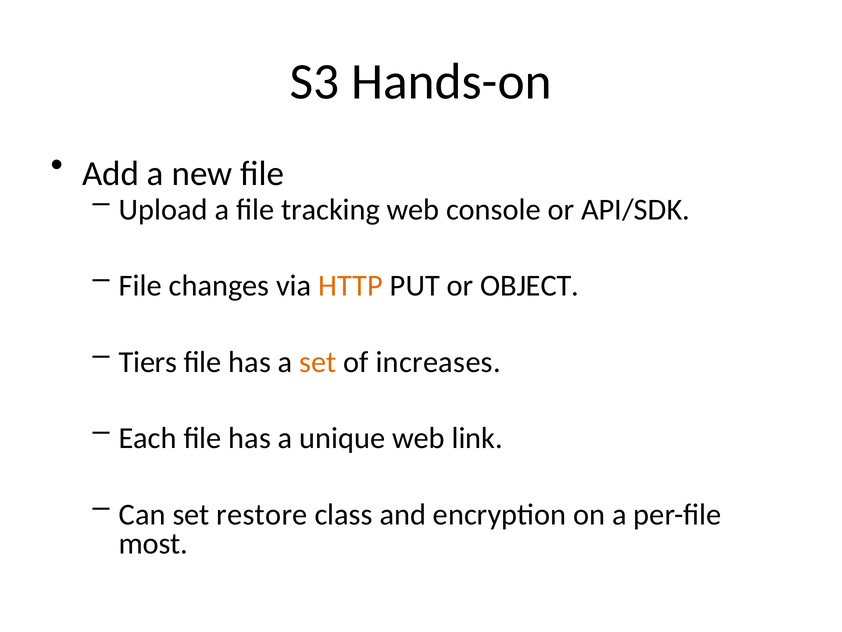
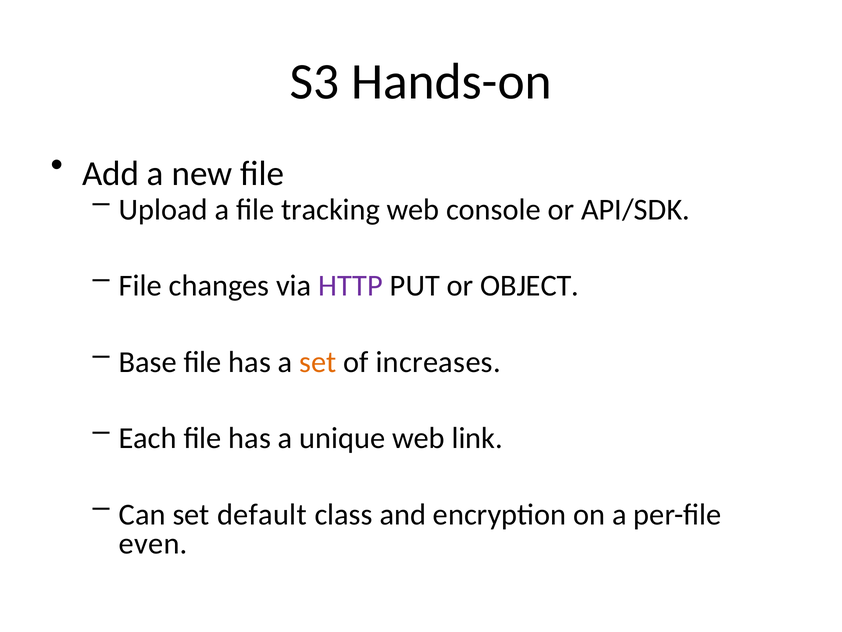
HTTP colour: orange -> purple
Tiers: Tiers -> Base
restore: restore -> default
most: most -> even
